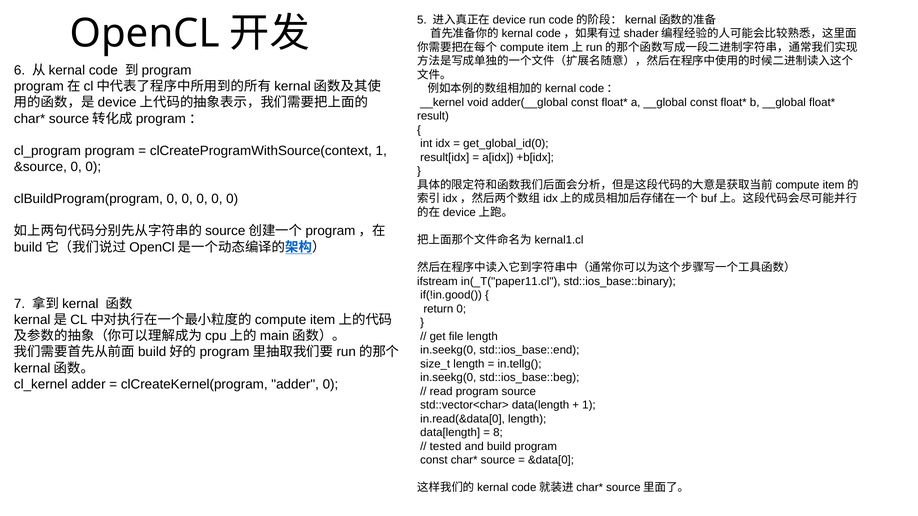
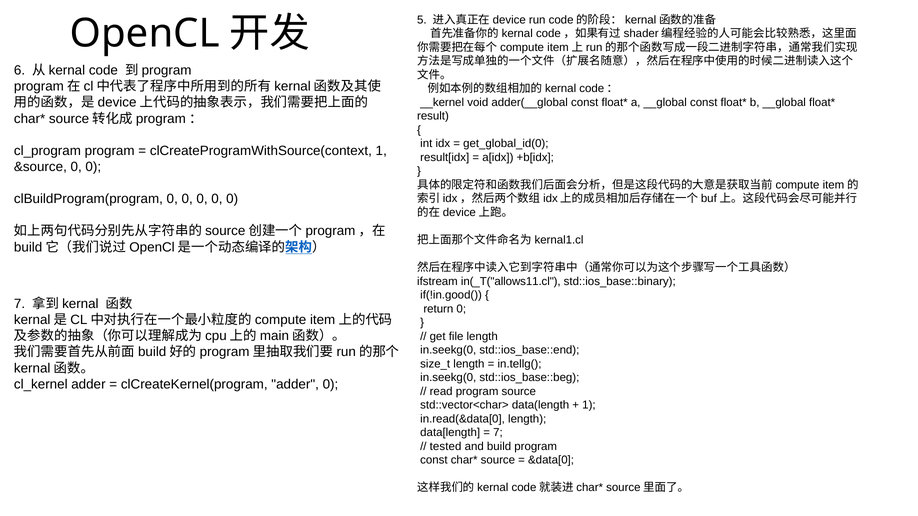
in(_T("paper11.cl: in(_T("paper11.cl -> in(_T("allows11.cl
8 at (498, 433): 8 -> 7
